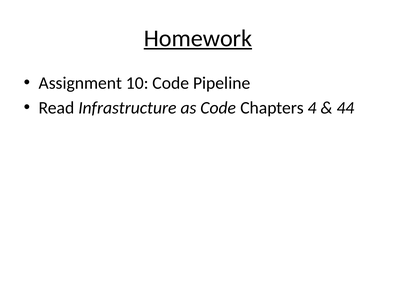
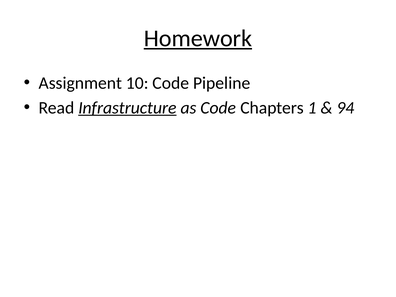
Infrastructure underline: none -> present
4: 4 -> 1
44: 44 -> 94
